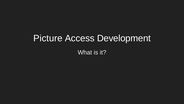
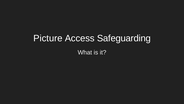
Development: Development -> Safeguarding
